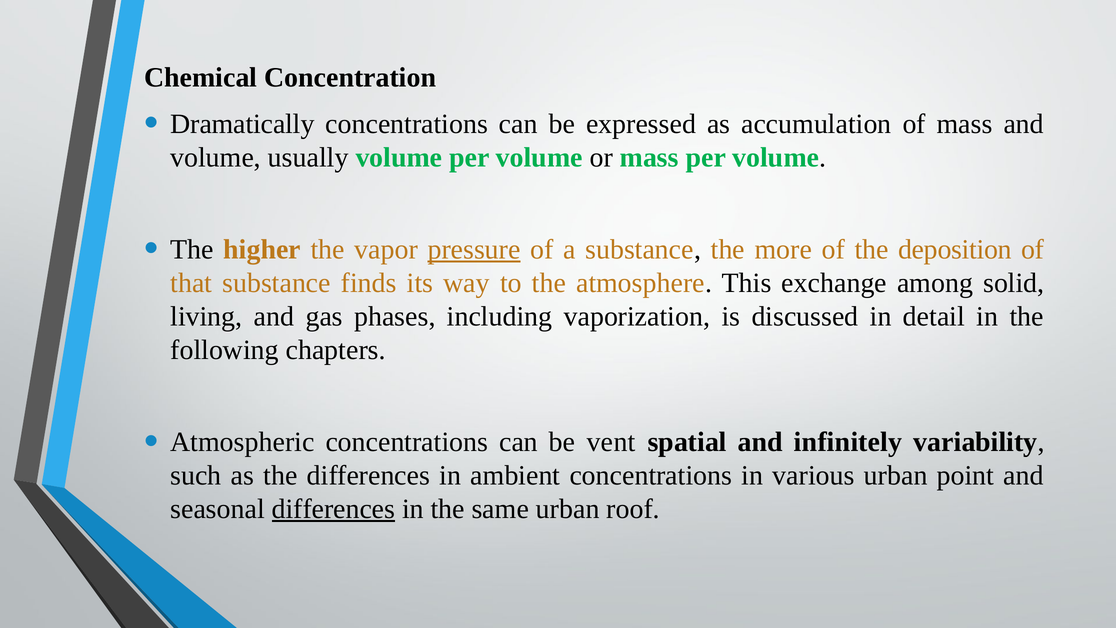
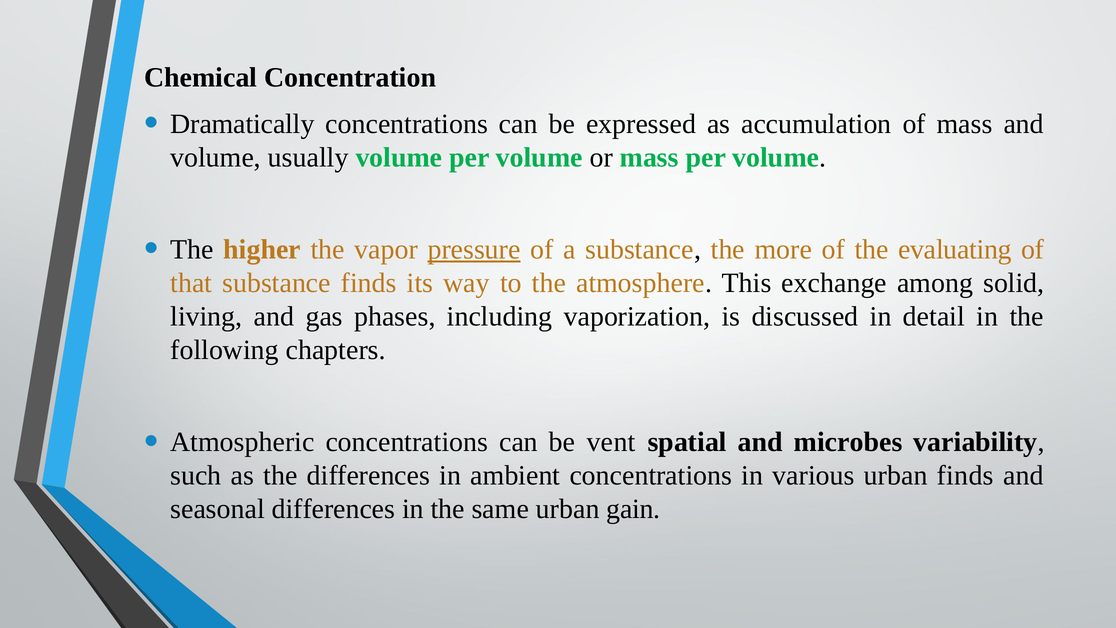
deposition: deposition -> evaluating
infinitely: infinitely -> microbes
urban point: point -> finds
differences at (333, 509) underline: present -> none
roof: roof -> gain
